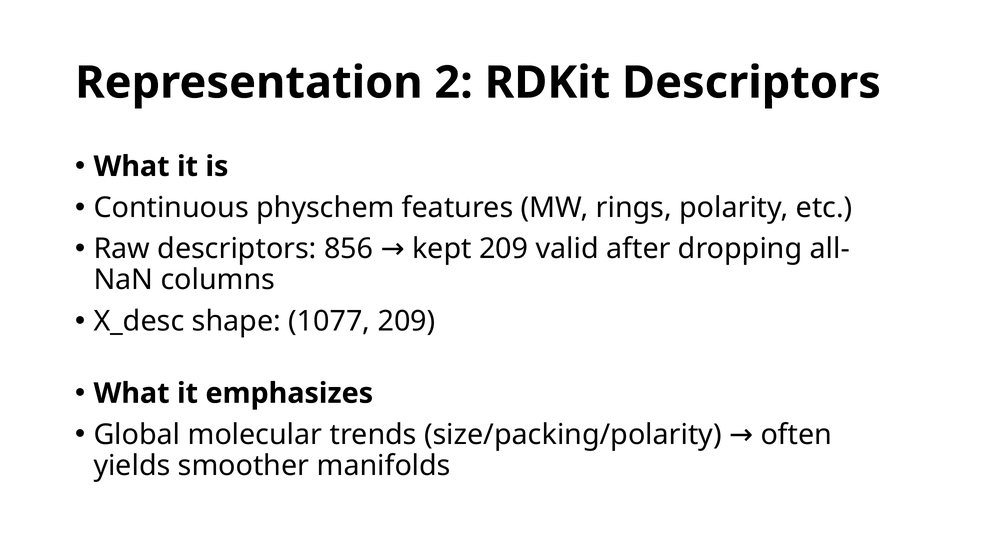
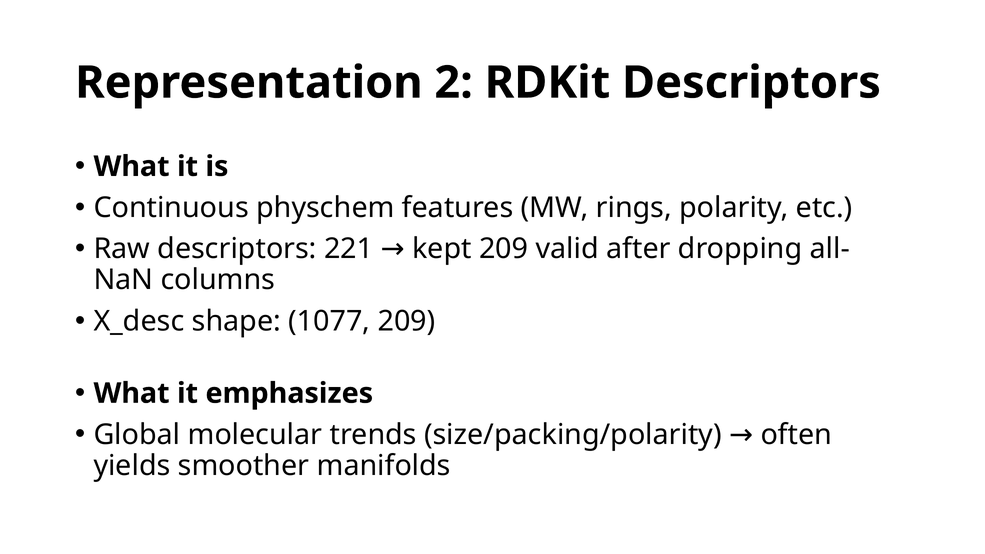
856: 856 -> 221
